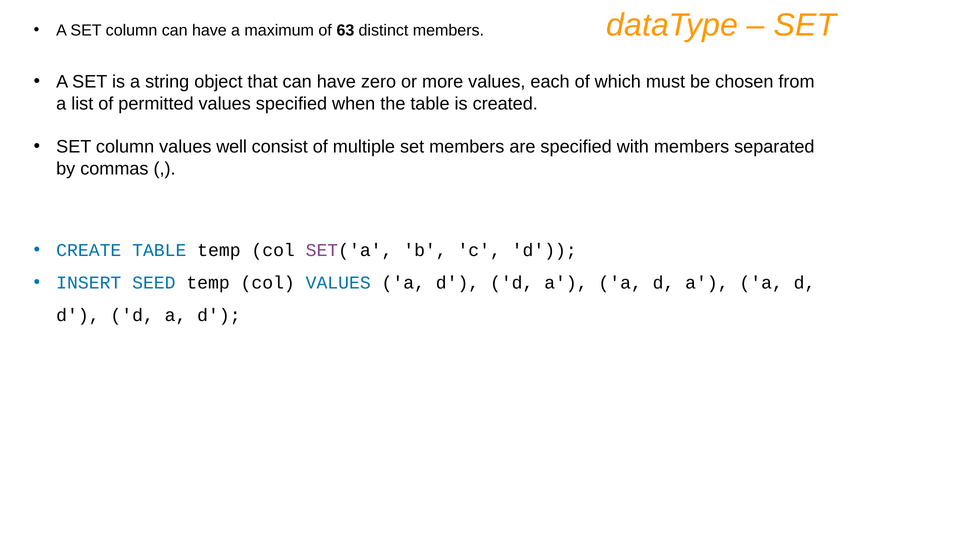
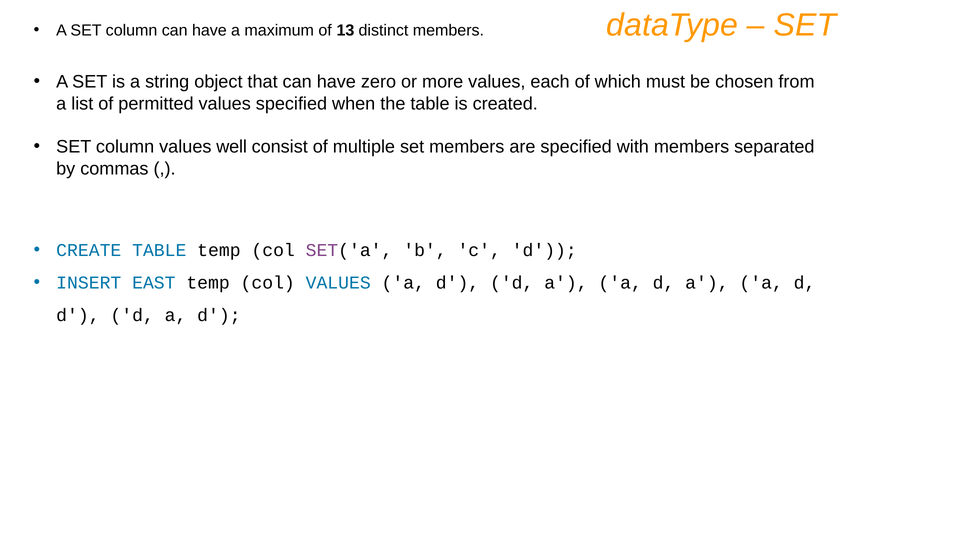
63: 63 -> 13
SEED: SEED -> EAST
